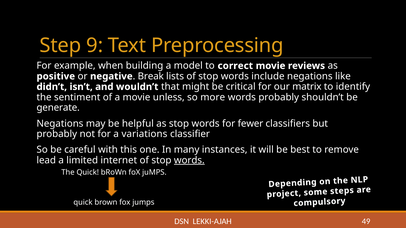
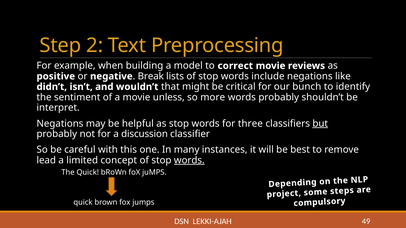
9: 9 -> 2
matrix: matrix -> bunch
generate: generate -> interpret
fewer: fewer -> three
but underline: none -> present
variations: variations -> discussion
internet: internet -> concept
